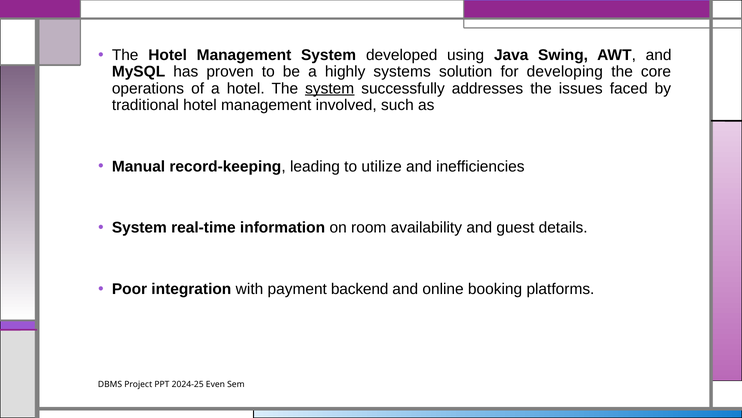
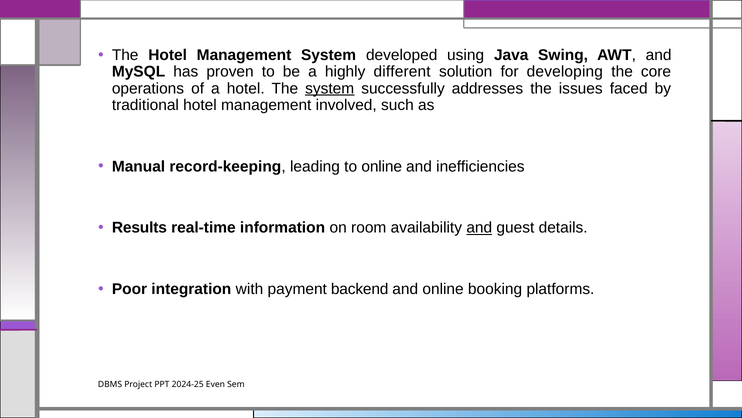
systems: systems -> different
to utilize: utilize -> online
System at (139, 228): System -> Results
and at (479, 228) underline: none -> present
